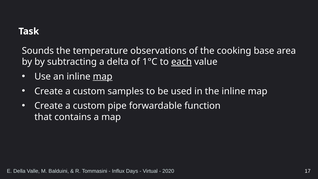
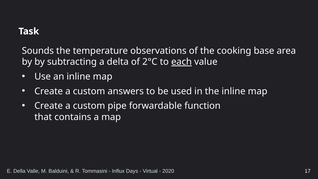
1°C: 1°C -> 2°C
map at (103, 76) underline: present -> none
samples: samples -> answers
